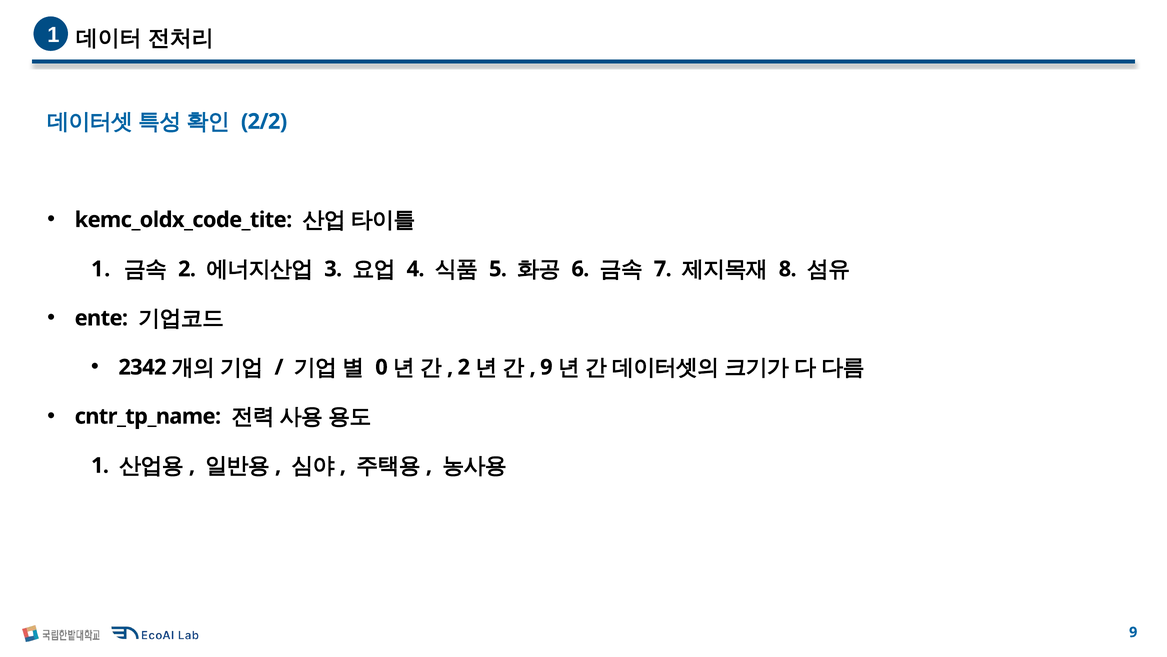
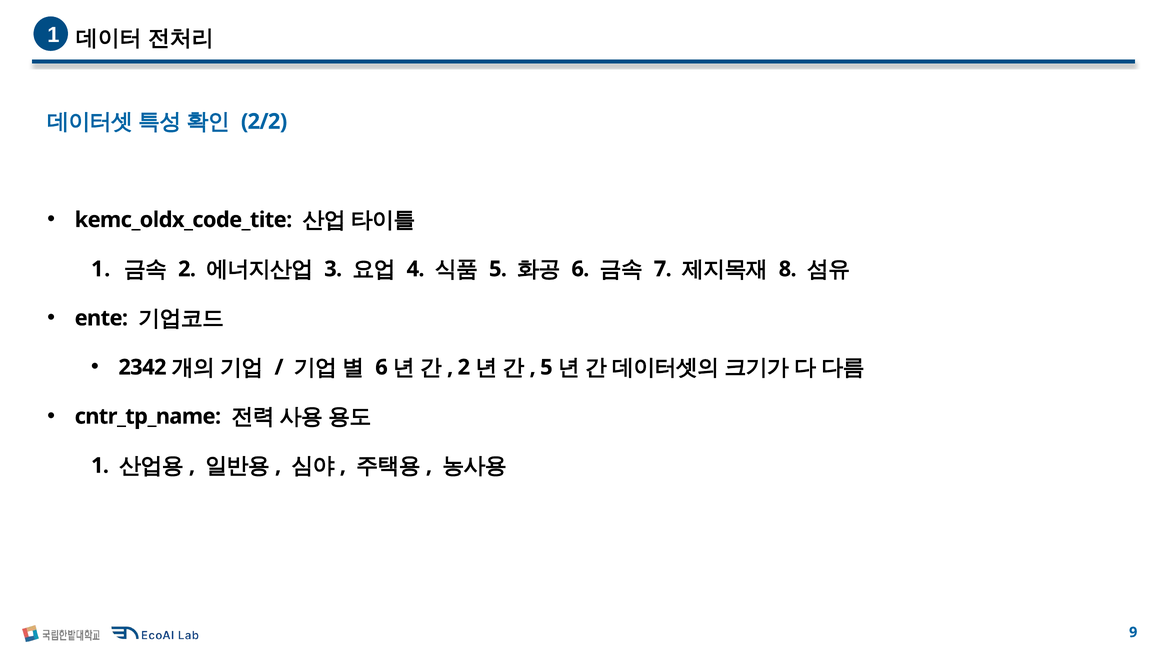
0 at (381, 367): 0 -> 6
9 at (546, 367): 9 -> 5
